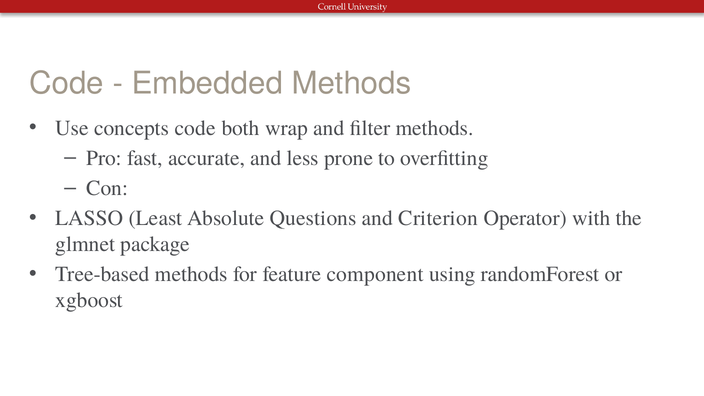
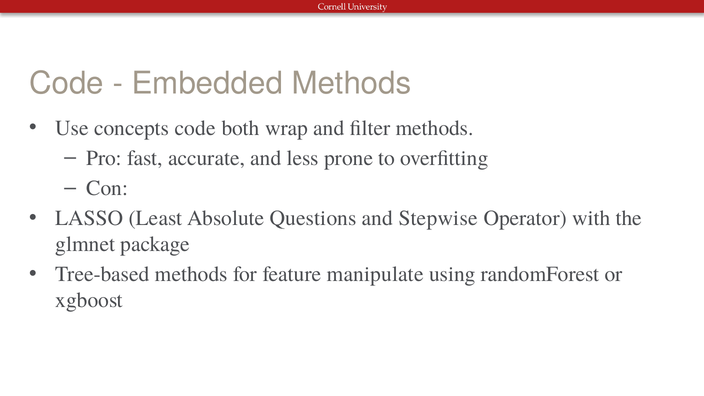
Criterion: Criterion -> Stepwise
component: component -> manipulate
